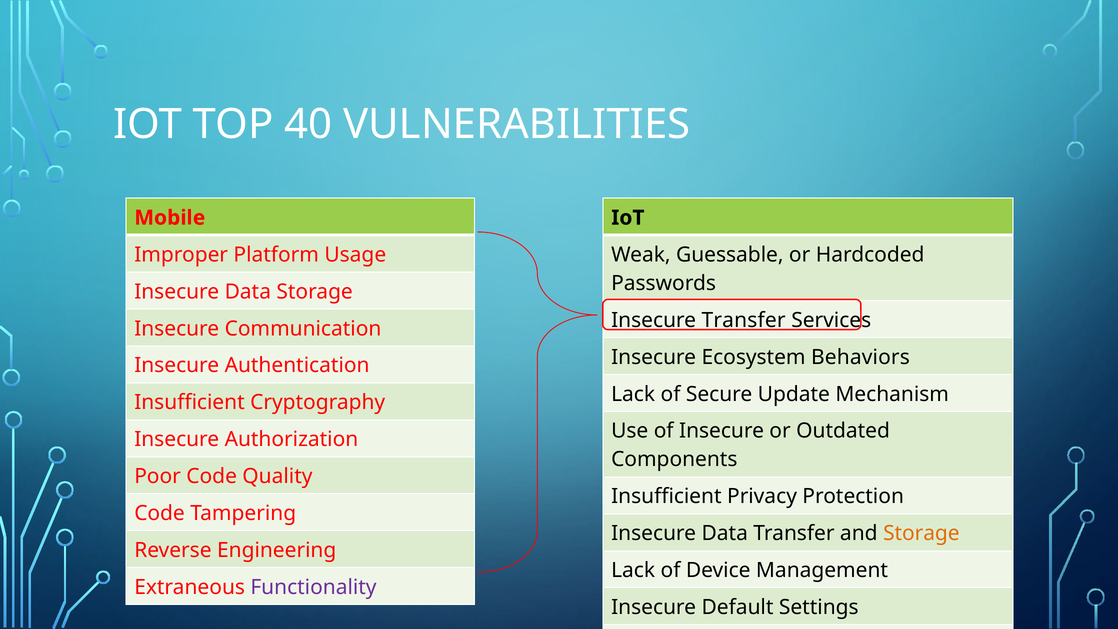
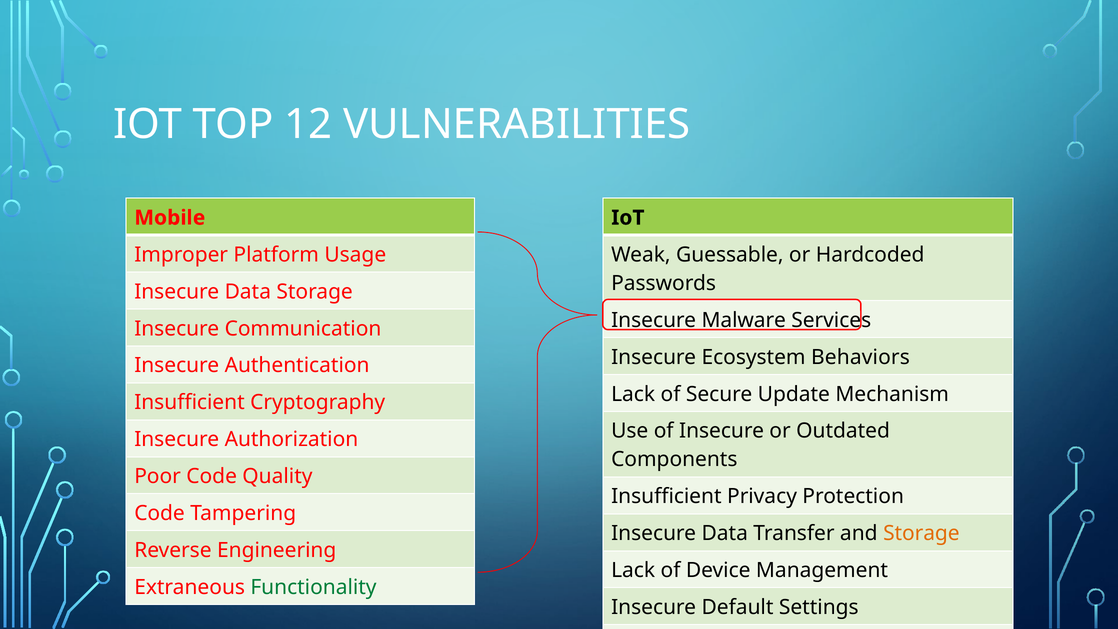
40: 40 -> 12
Insecure Transfer: Transfer -> Malware
Functionality colour: purple -> green
